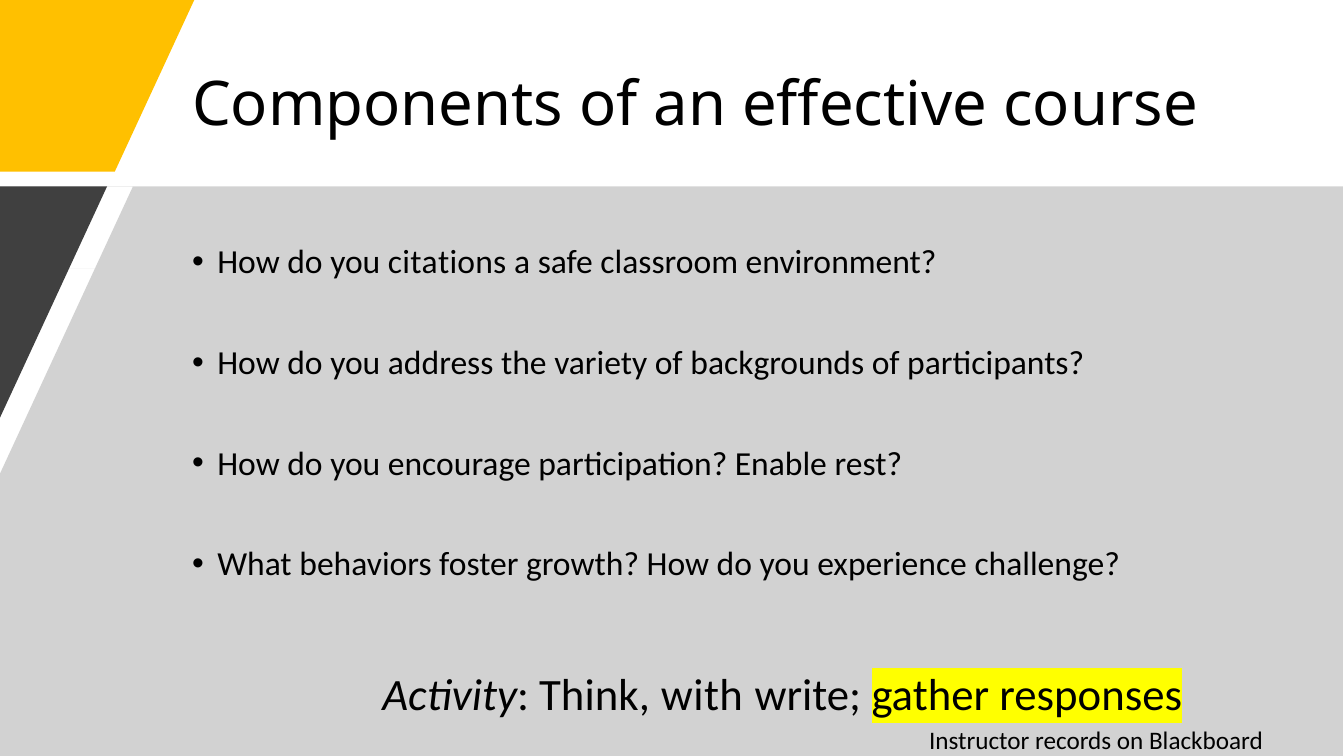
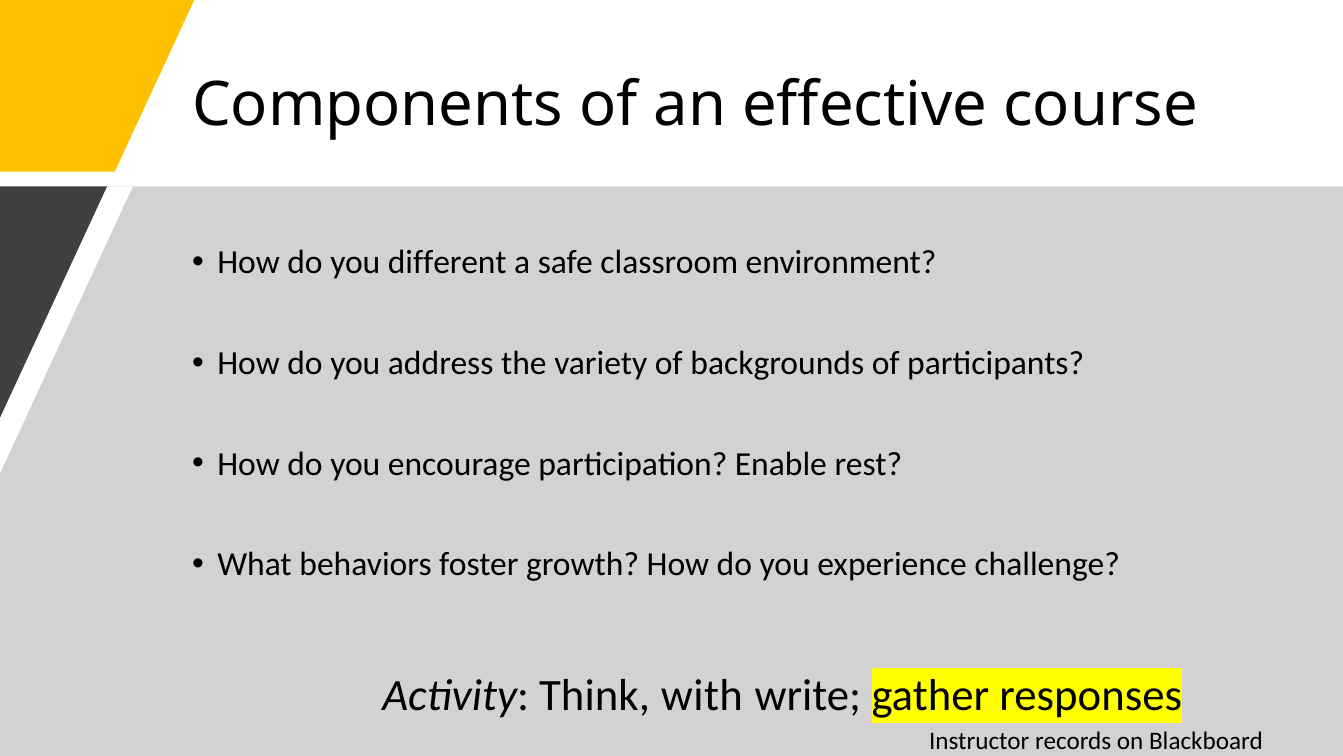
citations: citations -> different
